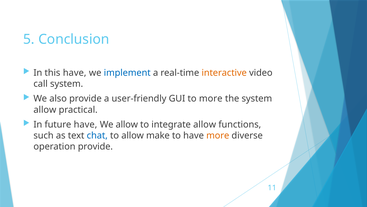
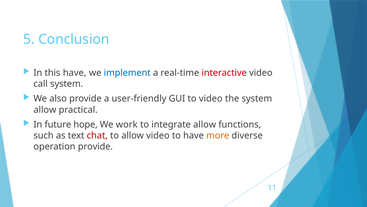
interactive colour: orange -> red
to more: more -> video
future have: have -> hope
We allow: allow -> work
chat colour: blue -> red
allow make: make -> video
